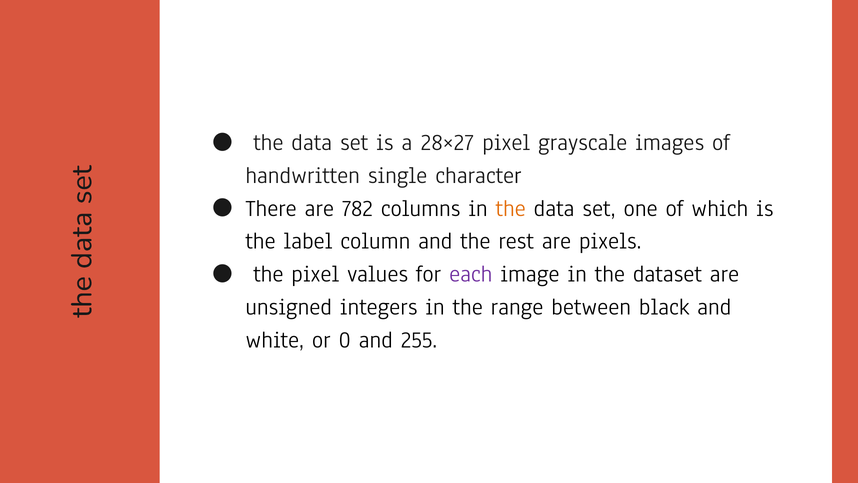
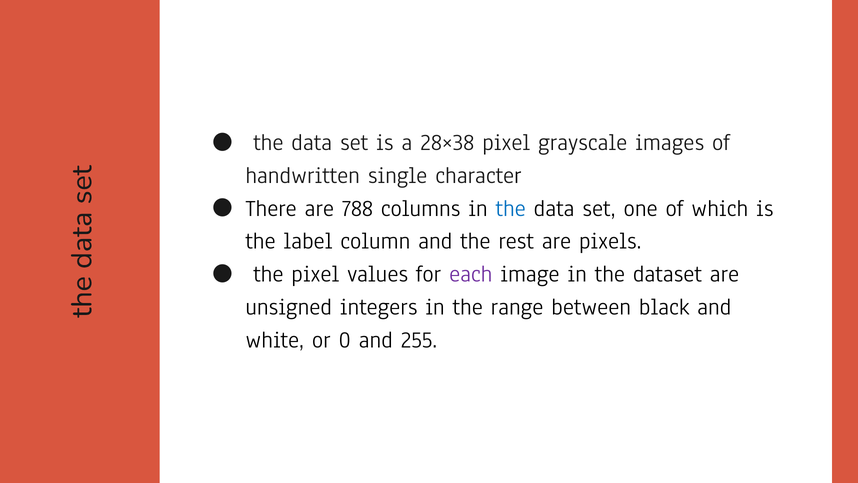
28×27: 28×27 -> 28×38
782: 782 -> 788
the at (511, 208) colour: orange -> blue
